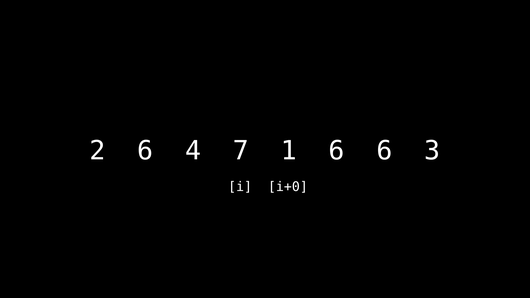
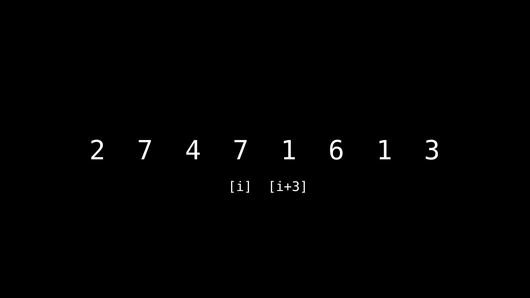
2 6: 6 -> 7
6 6: 6 -> 1
i+0: i+0 -> i+3
